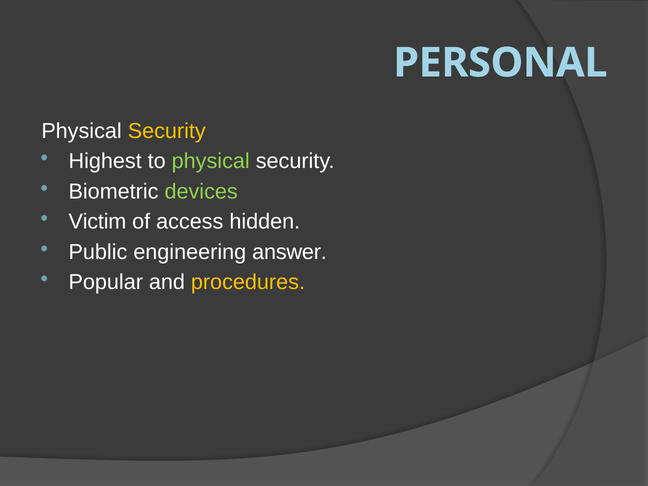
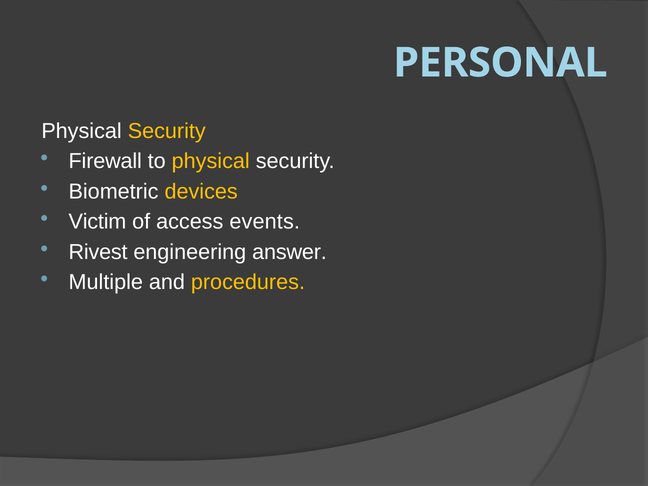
Highest: Highest -> Firewall
physical at (211, 161) colour: light green -> yellow
devices colour: light green -> yellow
hidden: hidden -> events
Public: Public -> Rivest
Popular: Popular -> Multiple
